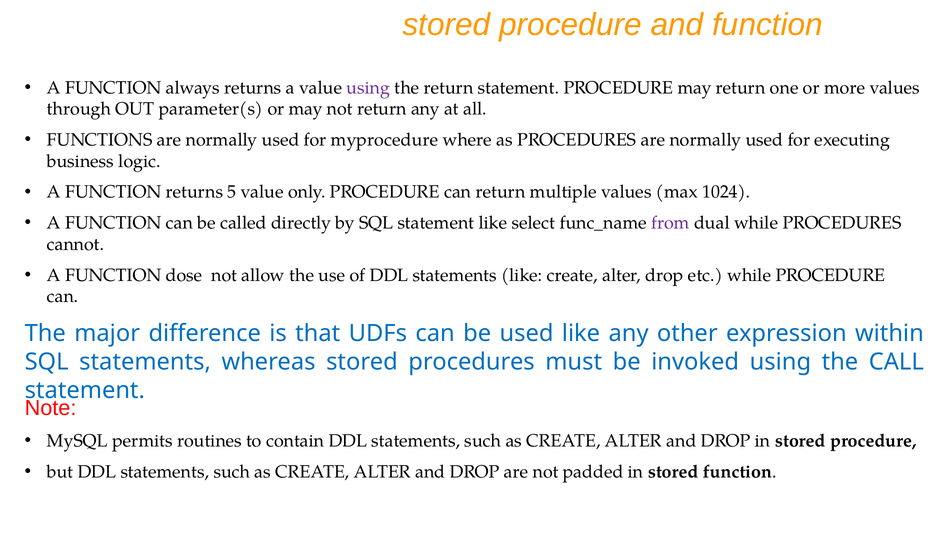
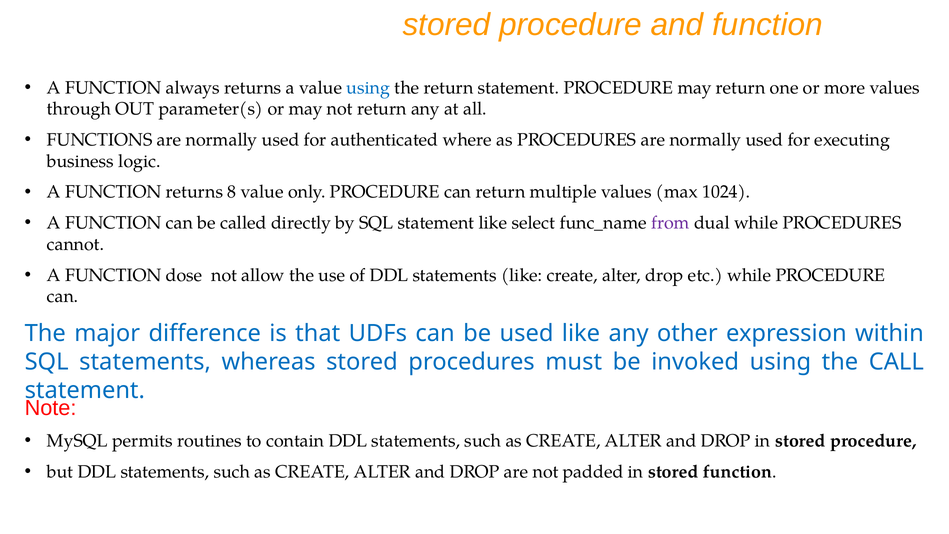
using at (368, 88) colour: purple -> blue
myprocedure: myprocedure -> authenticated
5: 5 -> 8
